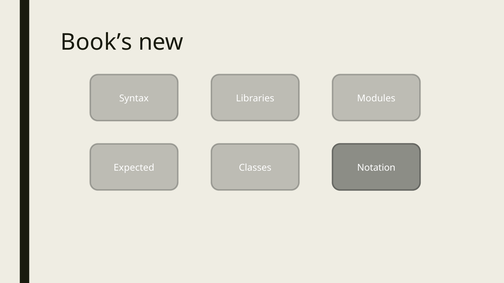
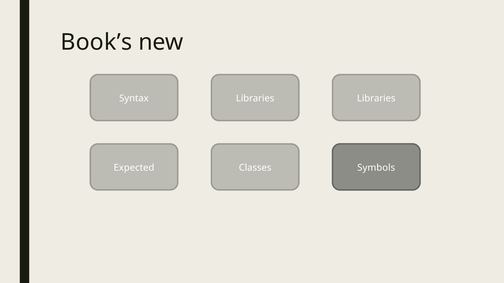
Modules at (376, 98): Modules -> Libraries
Notation: Notation -> Symbols
